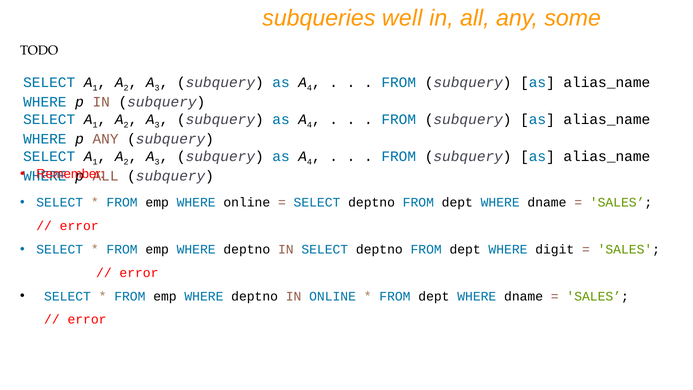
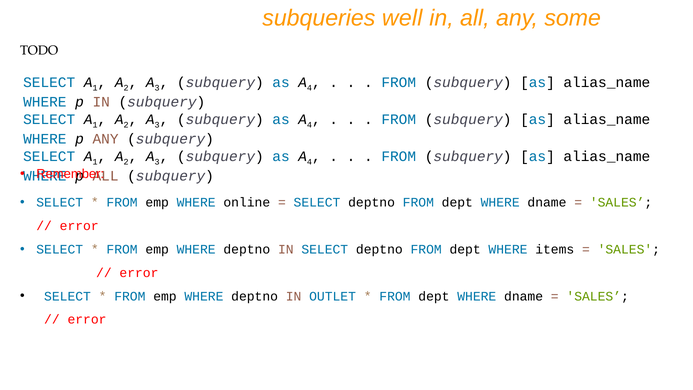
digit: digit -> items
IN ONLINE: ONLINE -> OUTLET
